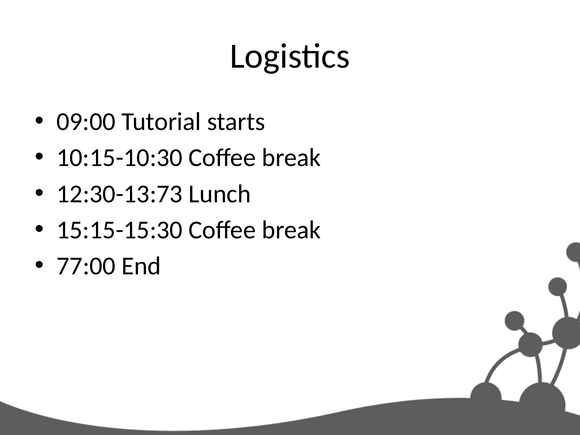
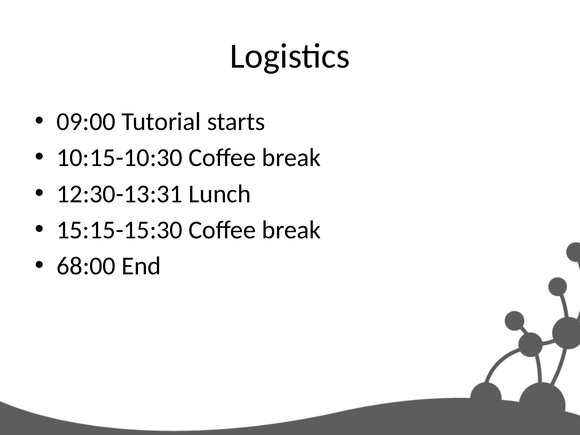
12:30-13:73: 12:30-13:73 -> 12:30-13:31
77:00: 77:00 -> 68:00
